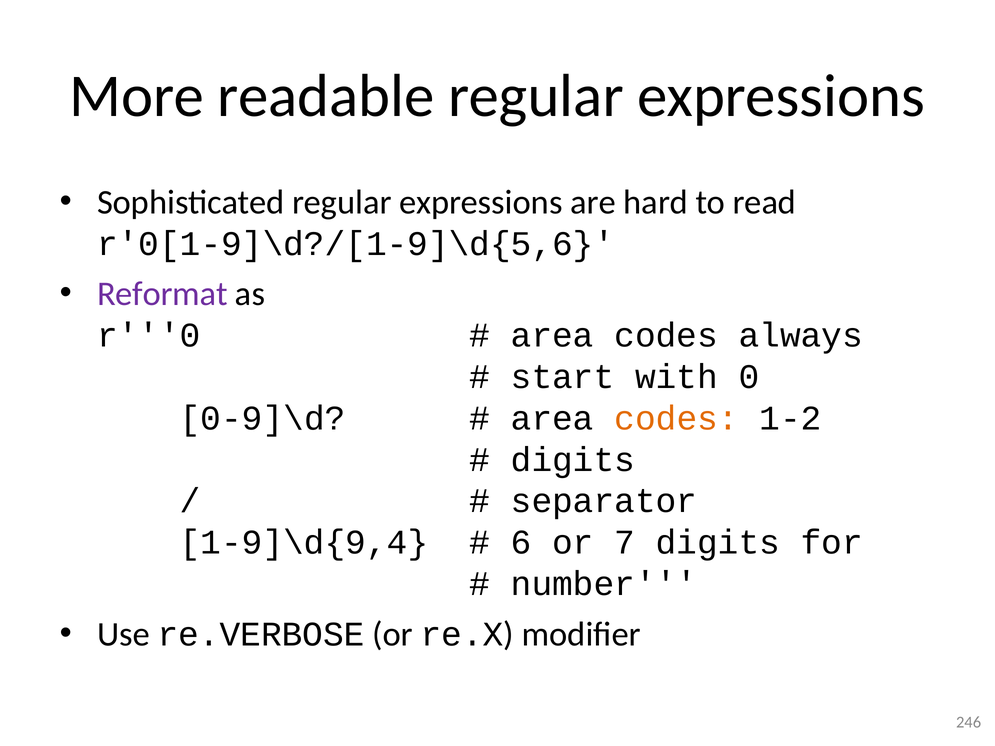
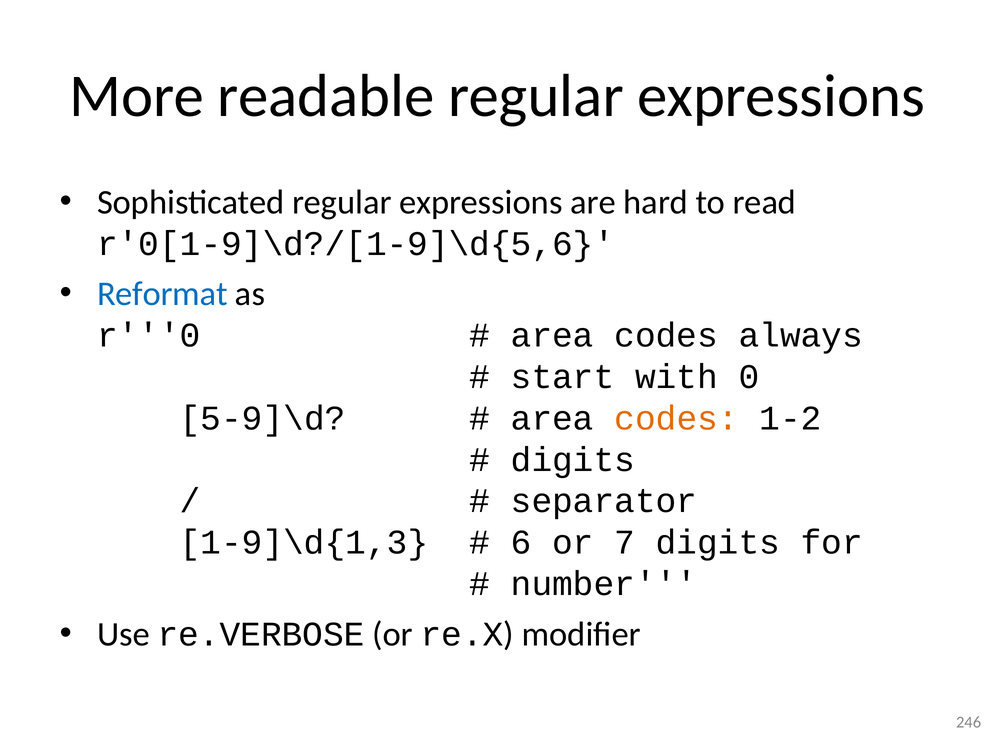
Reformat colour: purple -> blue
0-9]\d: 0-9]\d -> 5-9]\d
1-9]\d{9,4: 1-9]\d{9,4 -> 1-9]\d{1,3
